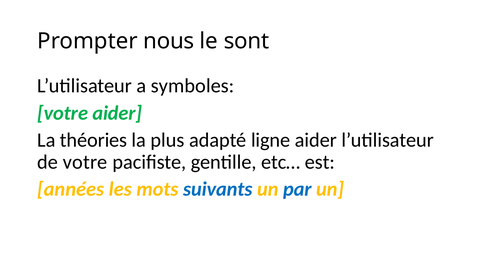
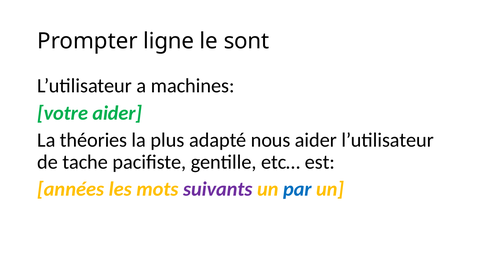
nous: nous -> ligne
symboles: symboles -> machines
ligne: ligne -> nous
de votre: votre -> tache
suivants colour: blue -> purple
